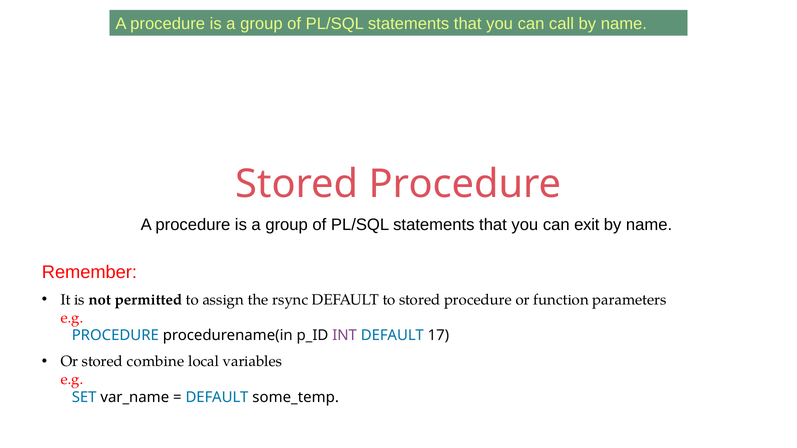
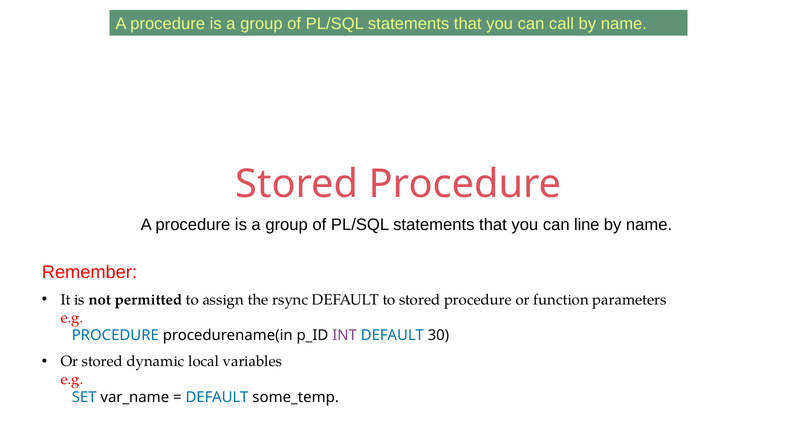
exit: exit -> line
17: 17 -> 30
combine: combine -> dynamic
